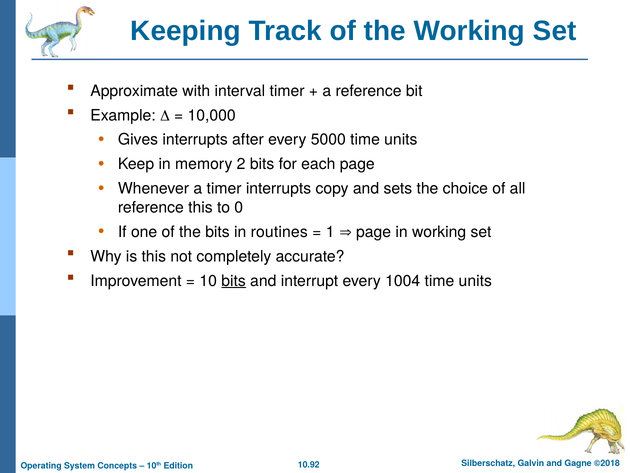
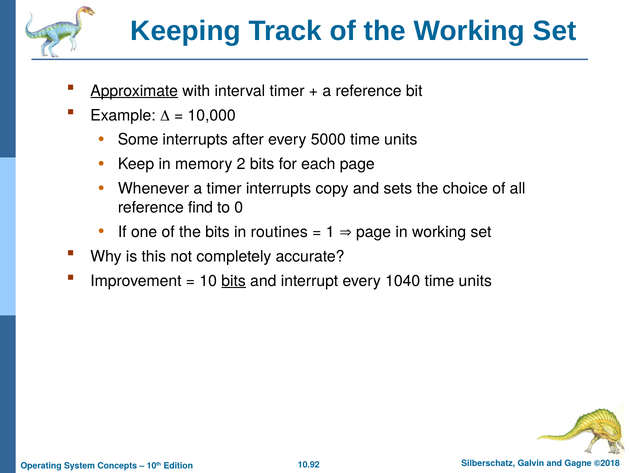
Approximate underline: none -> present
Gives: Gives -> Some
reference this: this -> find
1004: 1004 -> 1040
